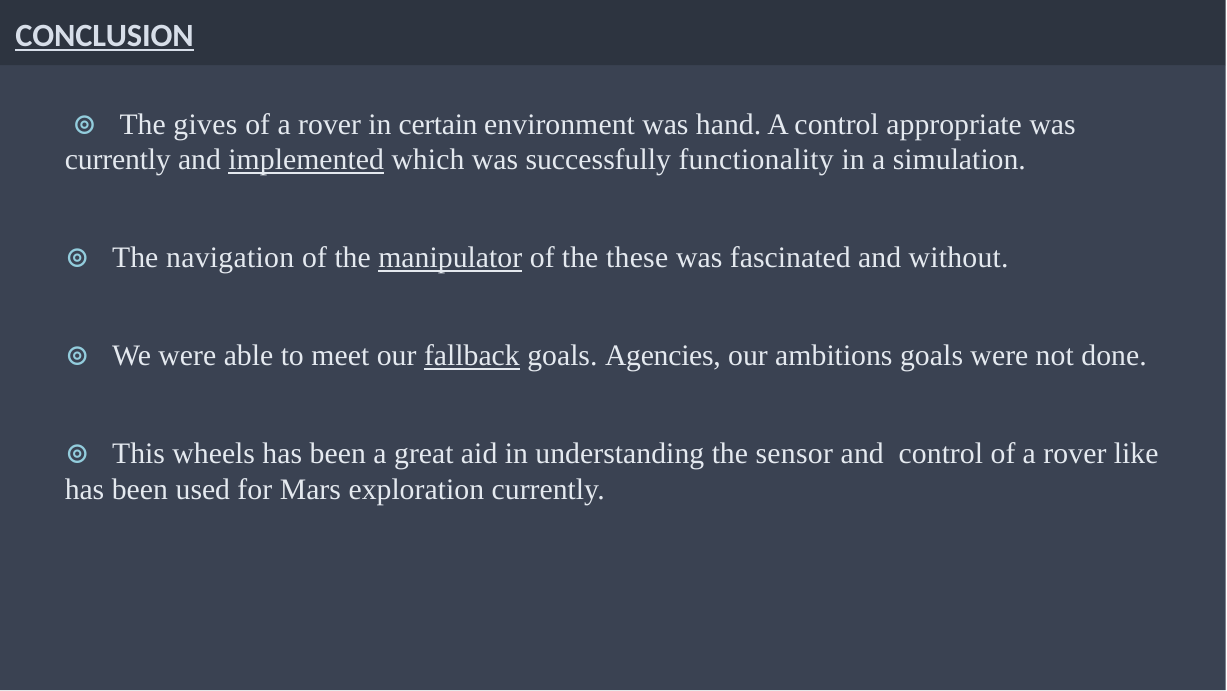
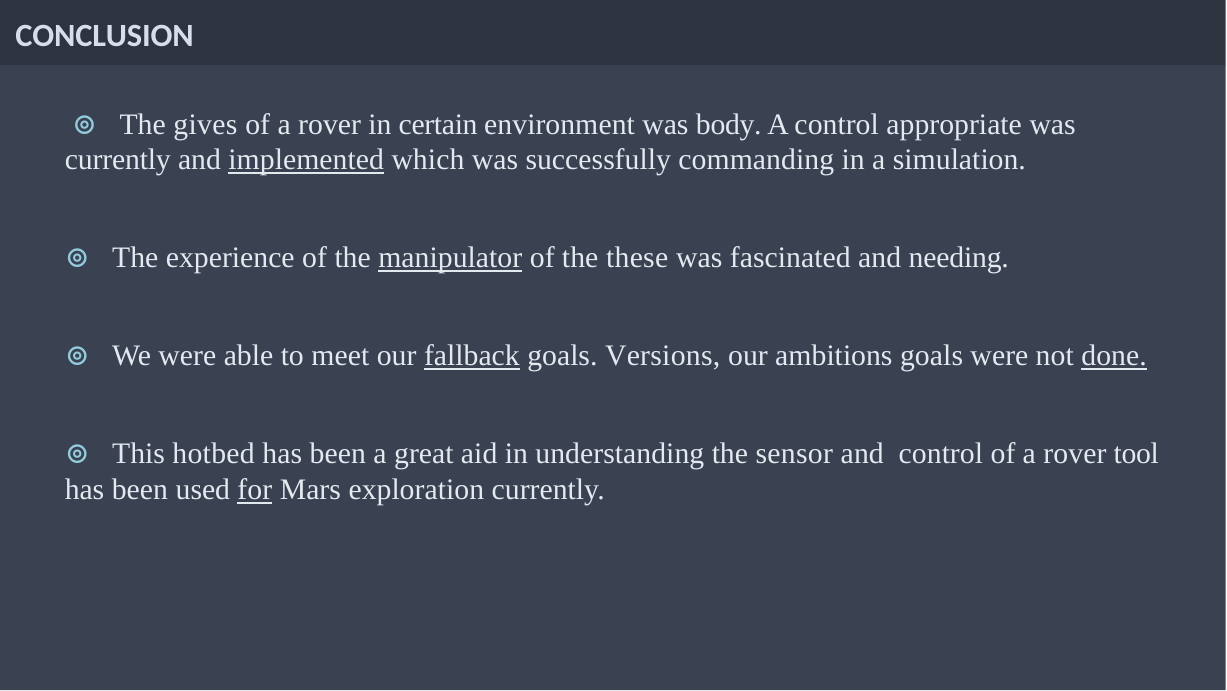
CONCLUSION underline: present -> none
hand: hand -> body
functionality: functionality -> commanding
navigation: navigation -> experience
without: without -> needing
Agencies: Agencies -> Versions
done underline: none -> present
wheels: wheels -> hotbed
like: like -> tool
for underline: none -> present
